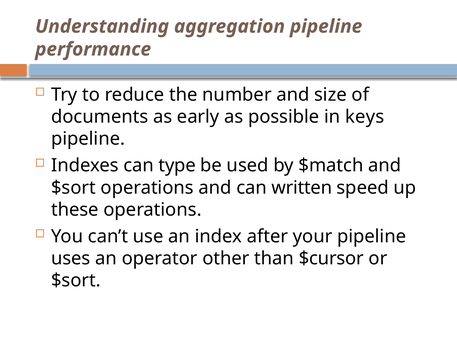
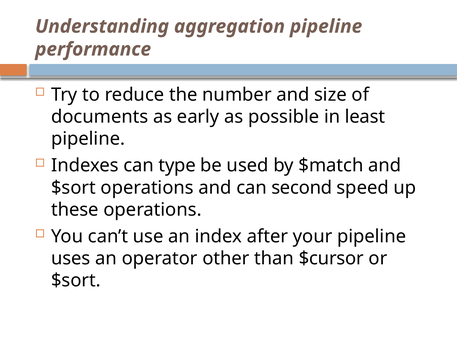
keys: keys -> least
written: written -> second
